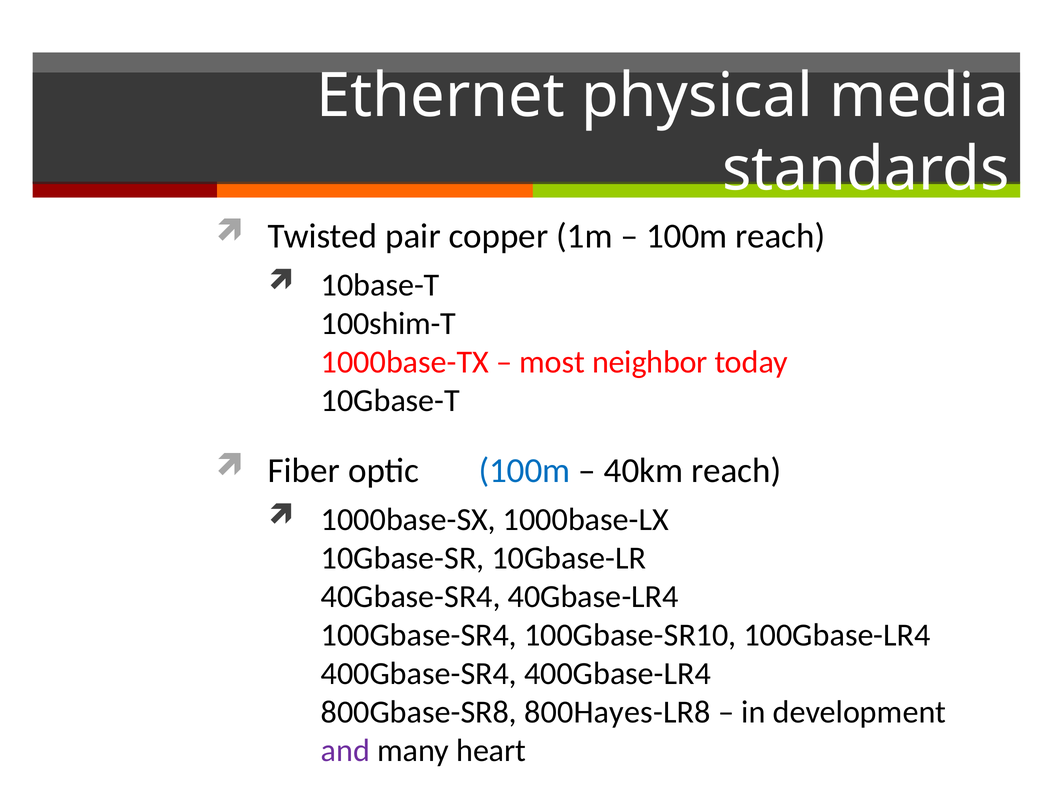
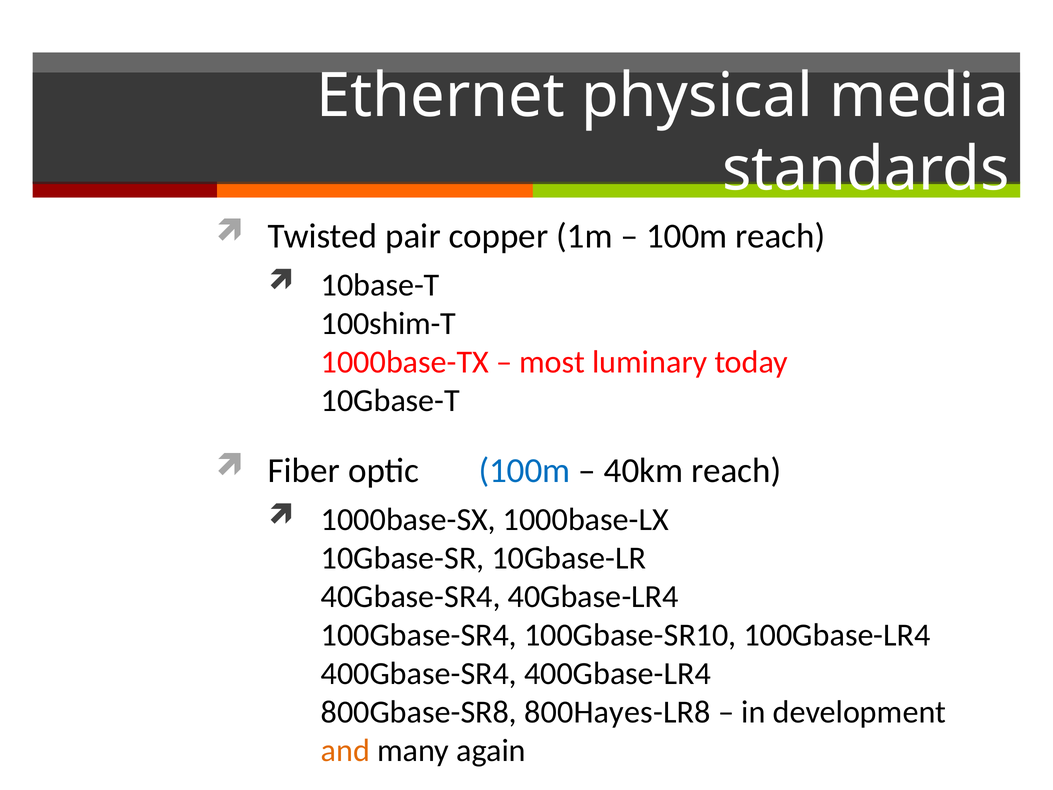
neighbor: neighbor -> luminary
and colour: purple -> orange
heart: heart -> again
